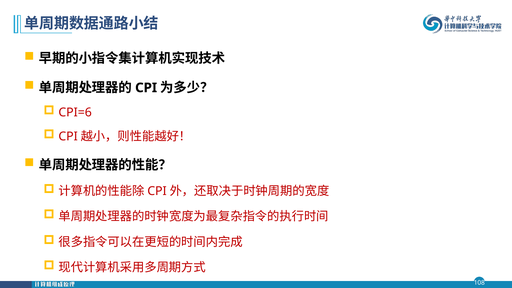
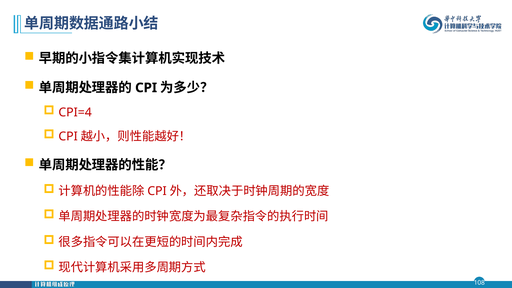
CPI=6: CPI=6 -> CPI=4
